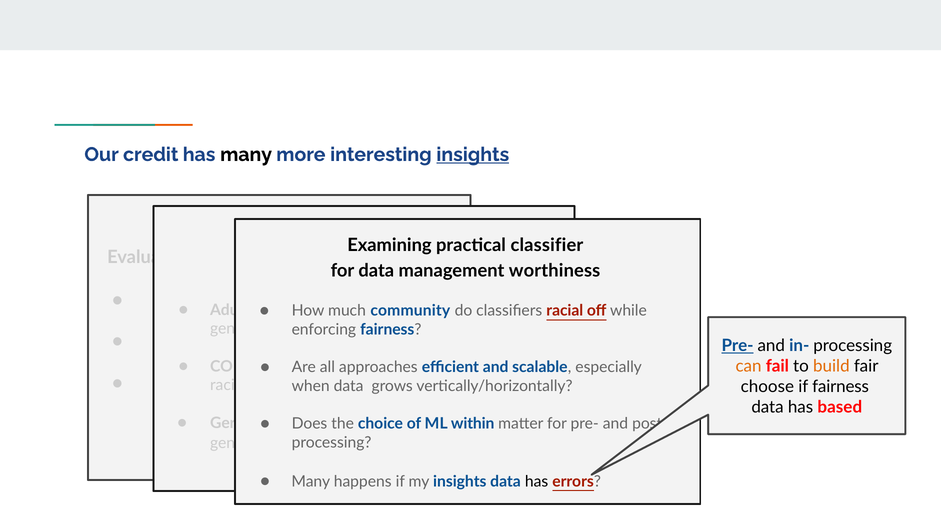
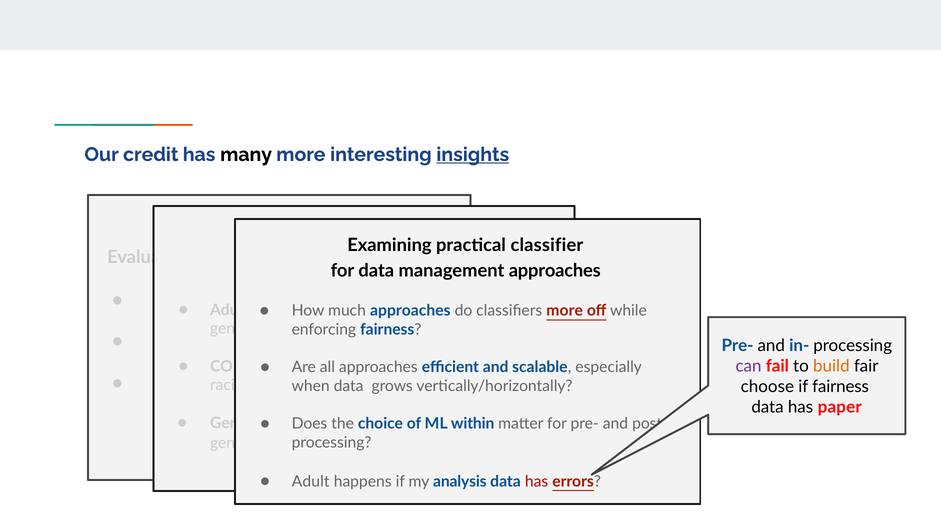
worthiness at (555, 271): worthiness -> approaches
community at (410, 311): community -> approaches
classifiers racial: racial -> more
Pre- at (738, 346) underline: present -> none
can colour: orange -> purple
has based: based -> paper
Many at (311, 482): Many -> Adult
my insights: insights -> analysis
has at (537, 482) colour: black -> red
